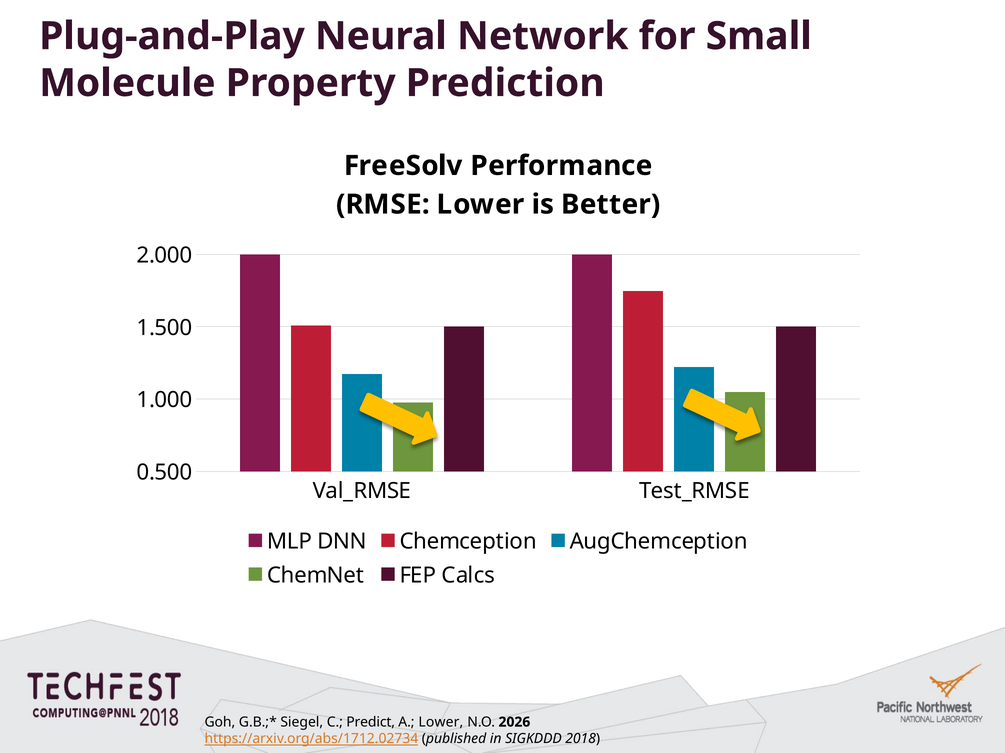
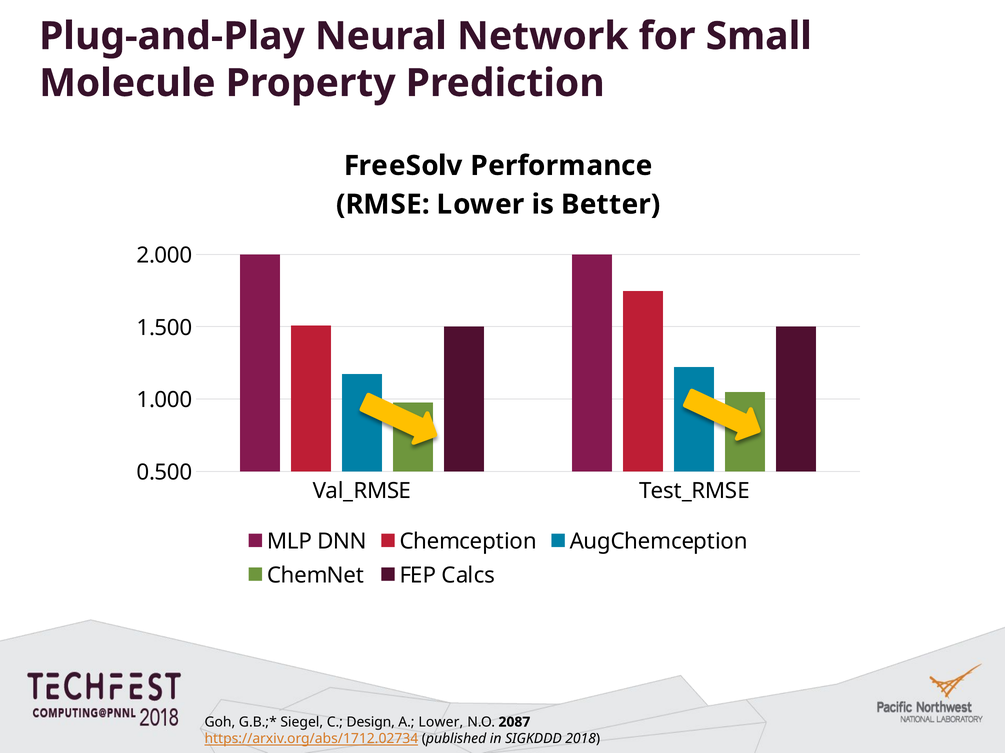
Predict: Predict -> Design
2026: 2026 -> 2087
